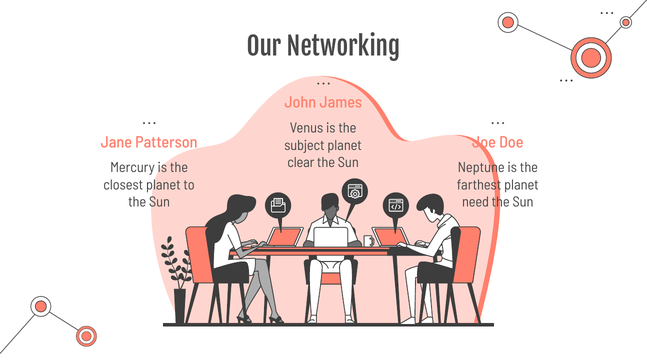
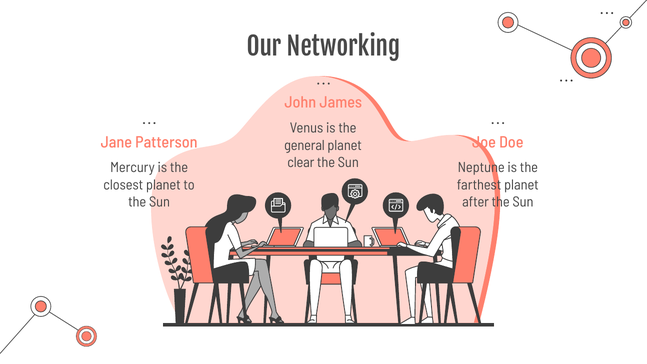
subject: subject -> general
need: need -> after
